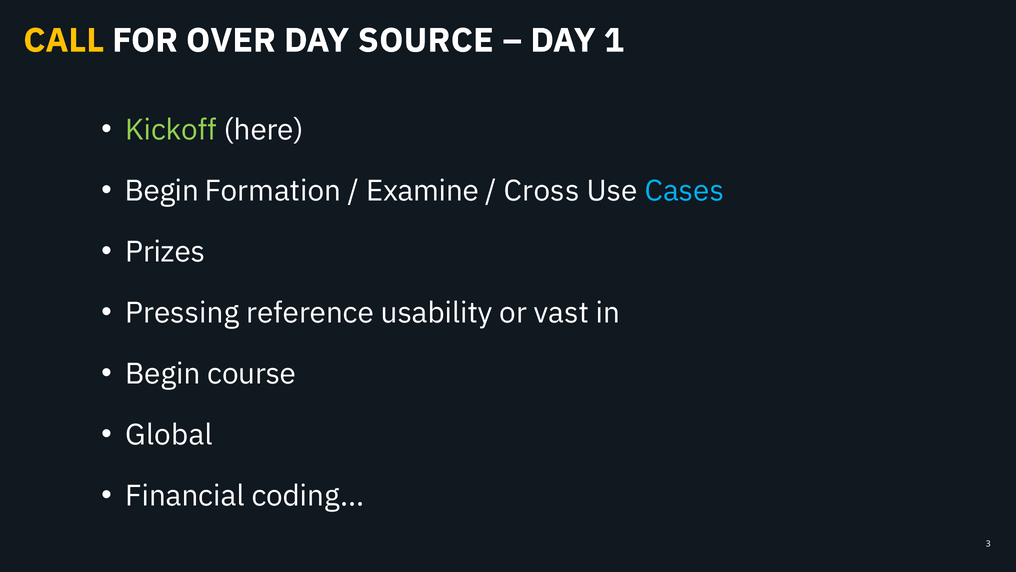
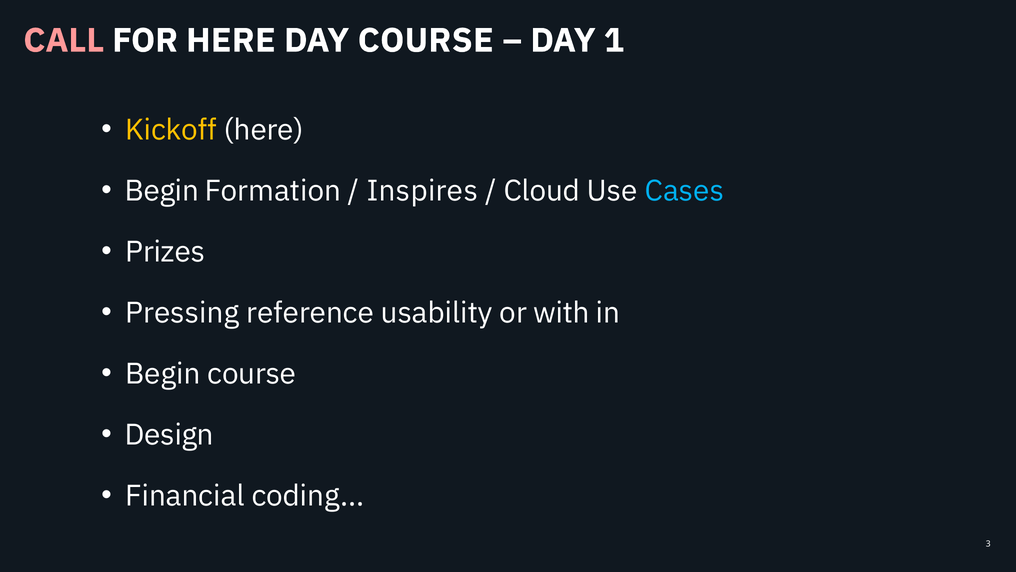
CALL colour: yellow -> pink
FOR OVER: OVER -> HERE
DAY SOURCE: SOURCE -> COURSE
Kickoff colour: light green -> yellow
Examine: Examine -> Inspires
Cross: Cross -> Cloud
vast: vast -> with
Global: Global -> Design
